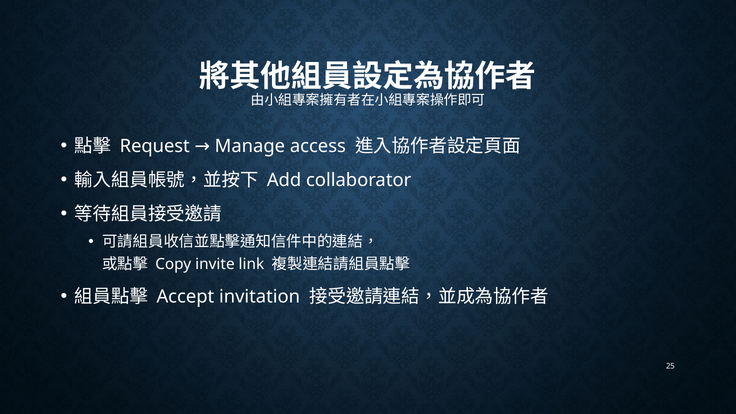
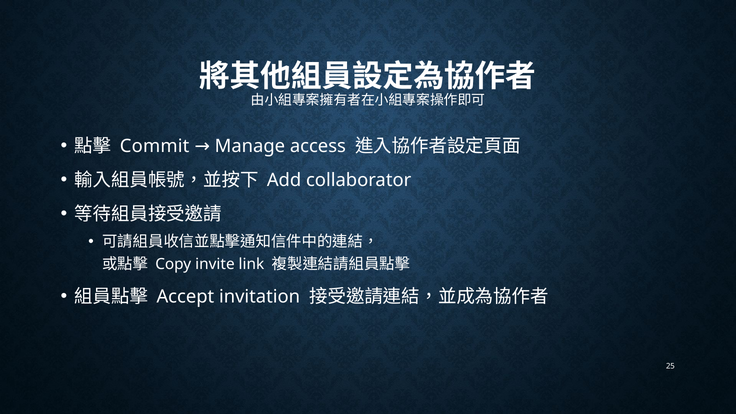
Request: Request -> Commit
